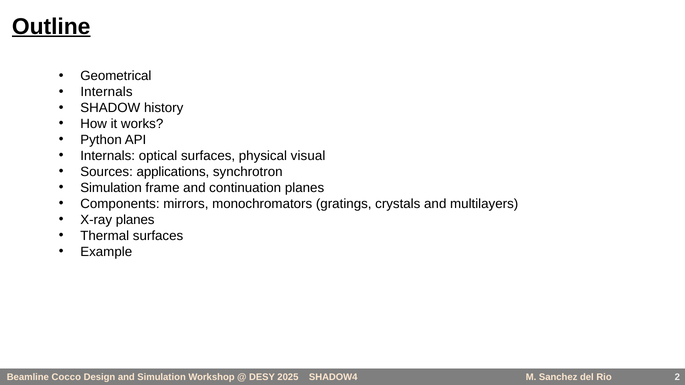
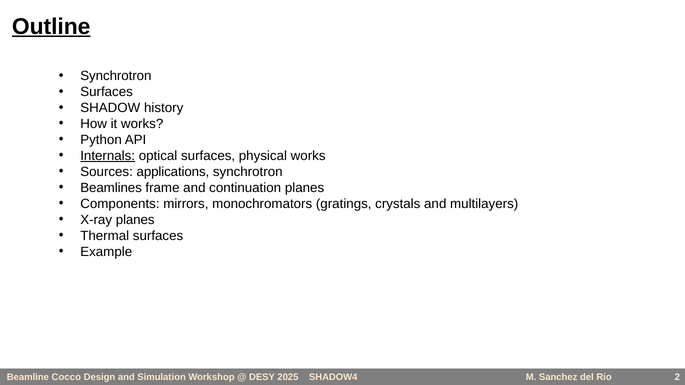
Geometrical at (116, 76): Geometrical -> Synchrotron
Internals at (106, 92): Internals -> Surfaces
Internals at (108, 156) underline: none -> present
physical visual: visual -> works
Simulation at (111, 188): Simulation -> Beamlines
